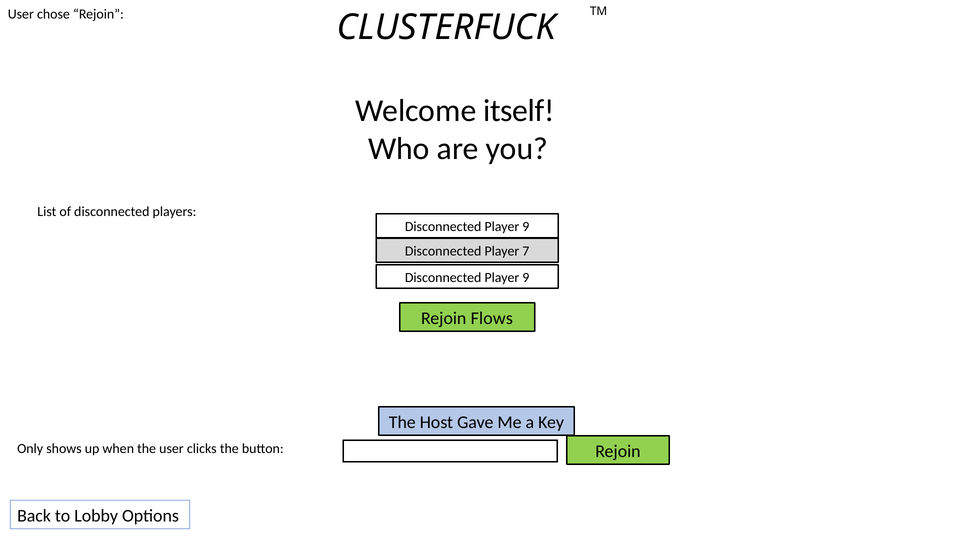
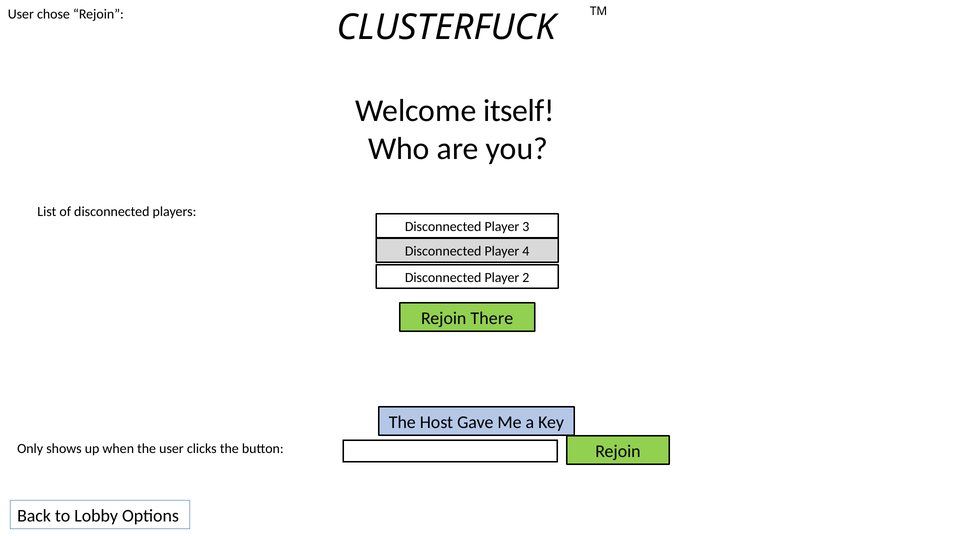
9 at (526, 227): 9 -> 3
7: 7 -> 4
9 at (526, 278): 9 -> 2
Flows: Flows -> There
